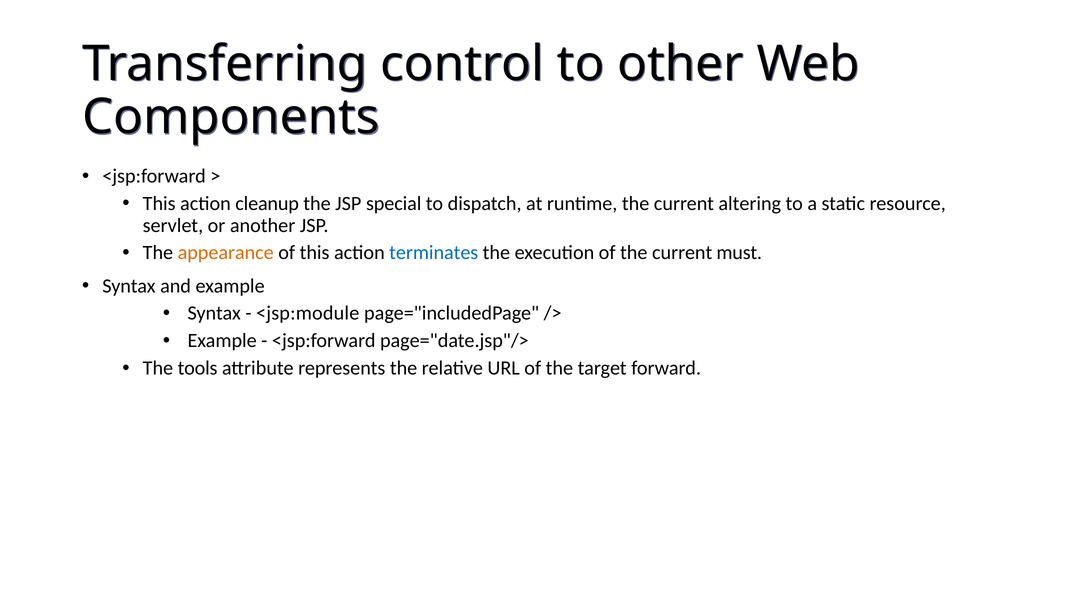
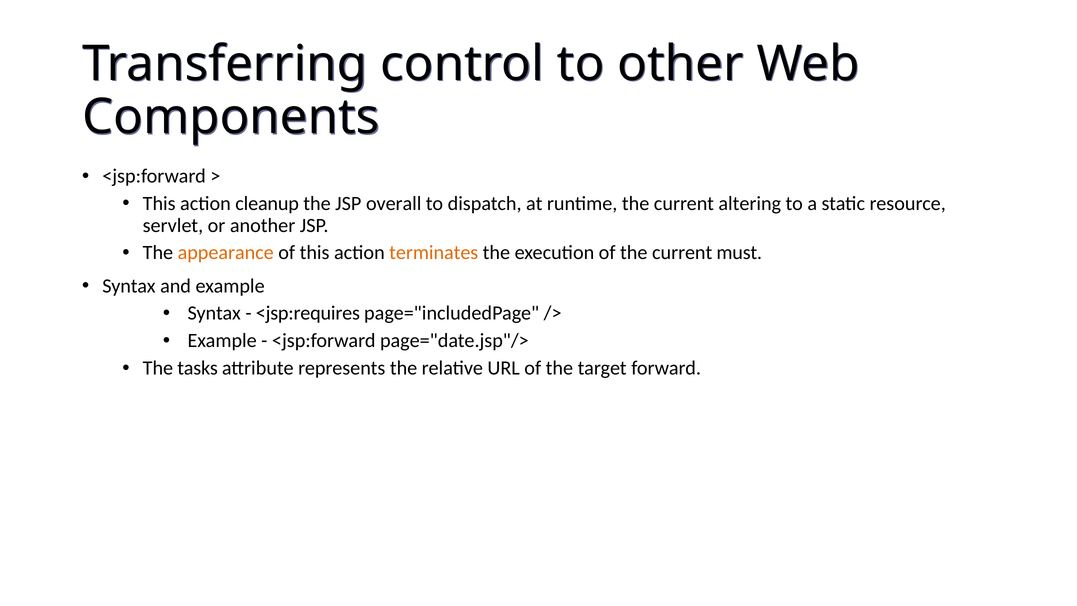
special: special -> overall
terminates colour: blue -> orange
<jsp:module: <jsp:module -> <jsp:requires
tools: tools -> tasks
